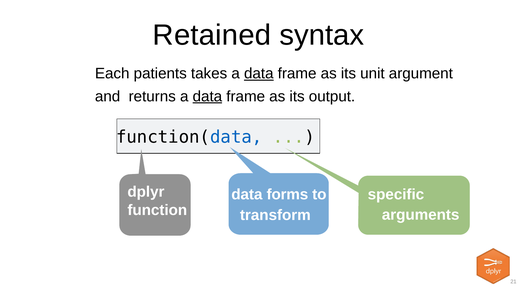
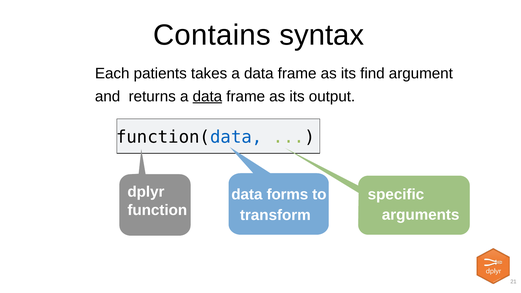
Retained: Retained -> Contains
data at (259, 74) underline: present -> none
unit: unit -> find
